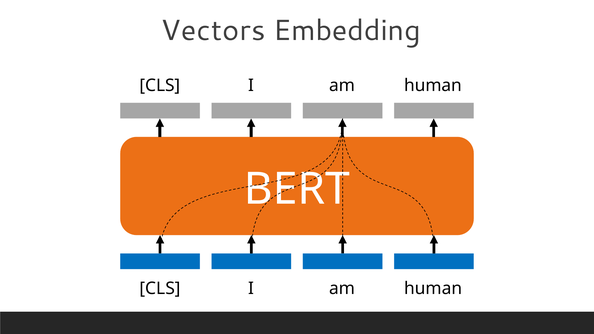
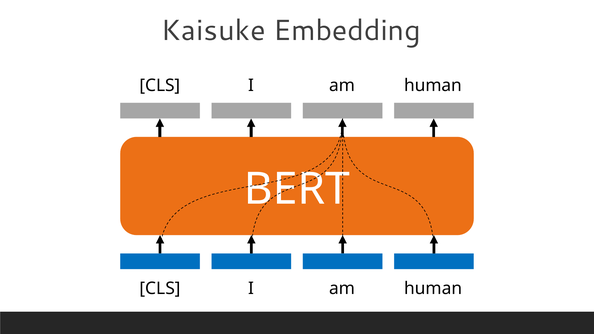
Vectors: Vectors -> Kaisuke
